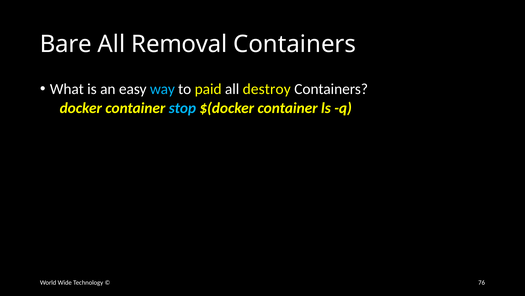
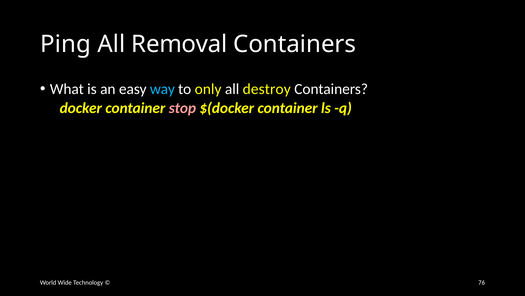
Bare: Bare -> Ping
paid: paid -> only
stop colour: light blue -> pink
